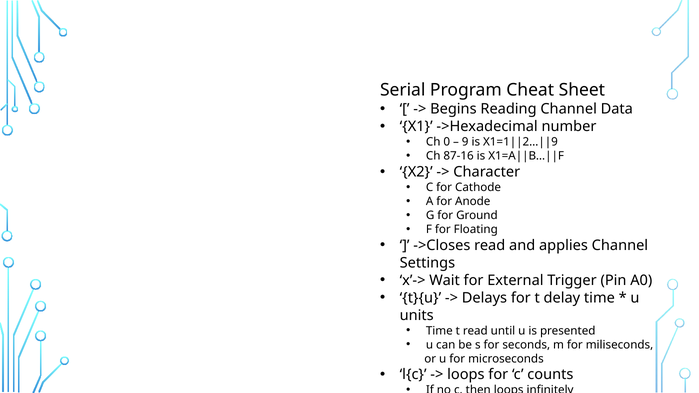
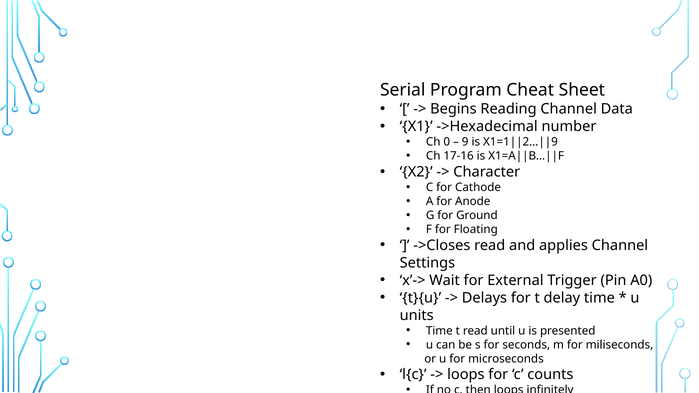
87-16: 87-16 -> 17-16
